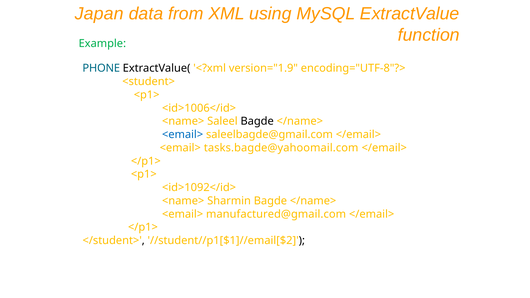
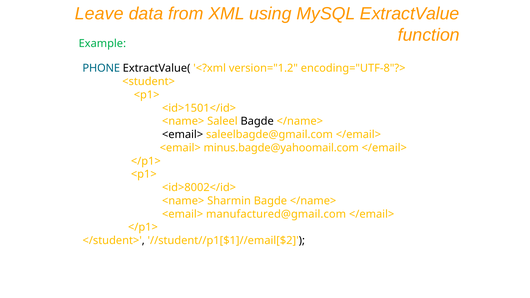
Japan: Japan -> Leave
version="1.9: version="1.9 -> version="1.2
<id>1006</id>: <id>1006</id> -> <id>1501</id>
<email> at (183, 135) colour: blue -> black
tasks.bagde@yahoomail.com: tasks.bagde@yahoomail.com -> minus.bagde@yahoomail.com
<id>1092</id>: <id>1092</id> -> <id>8002</id>
